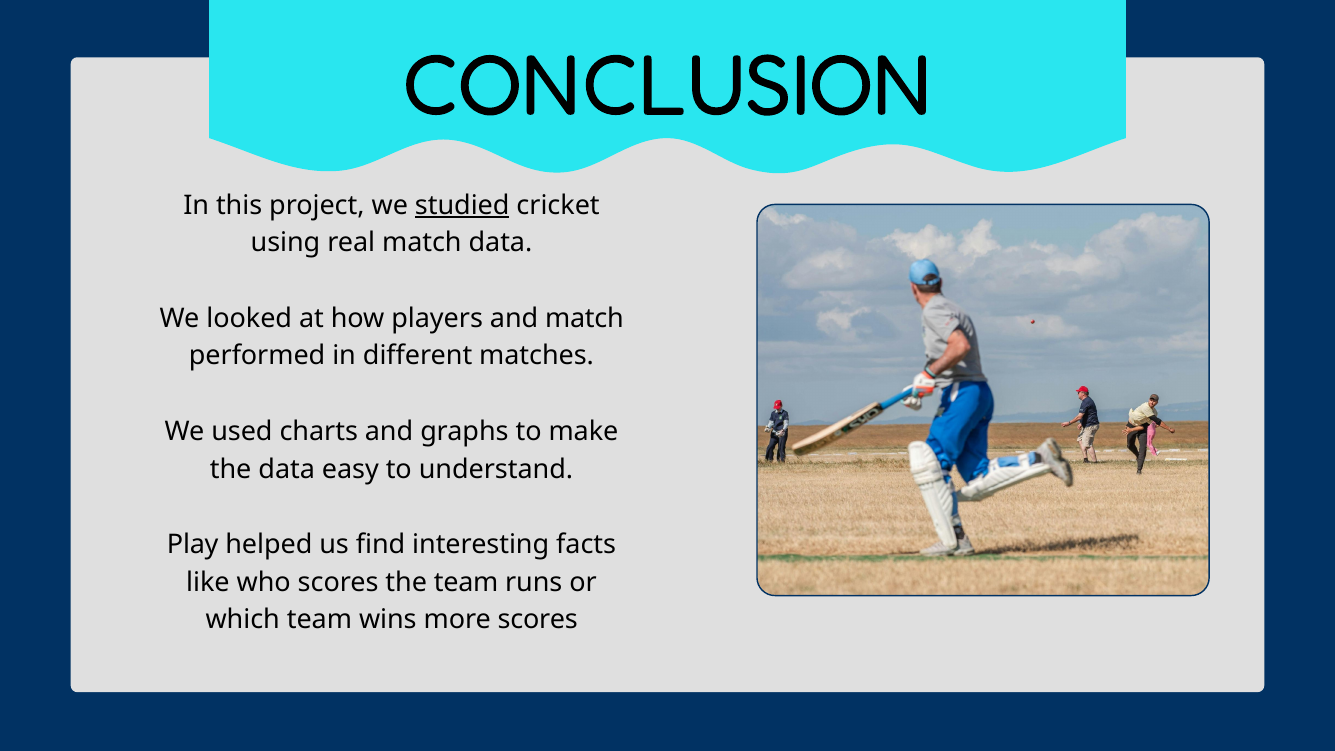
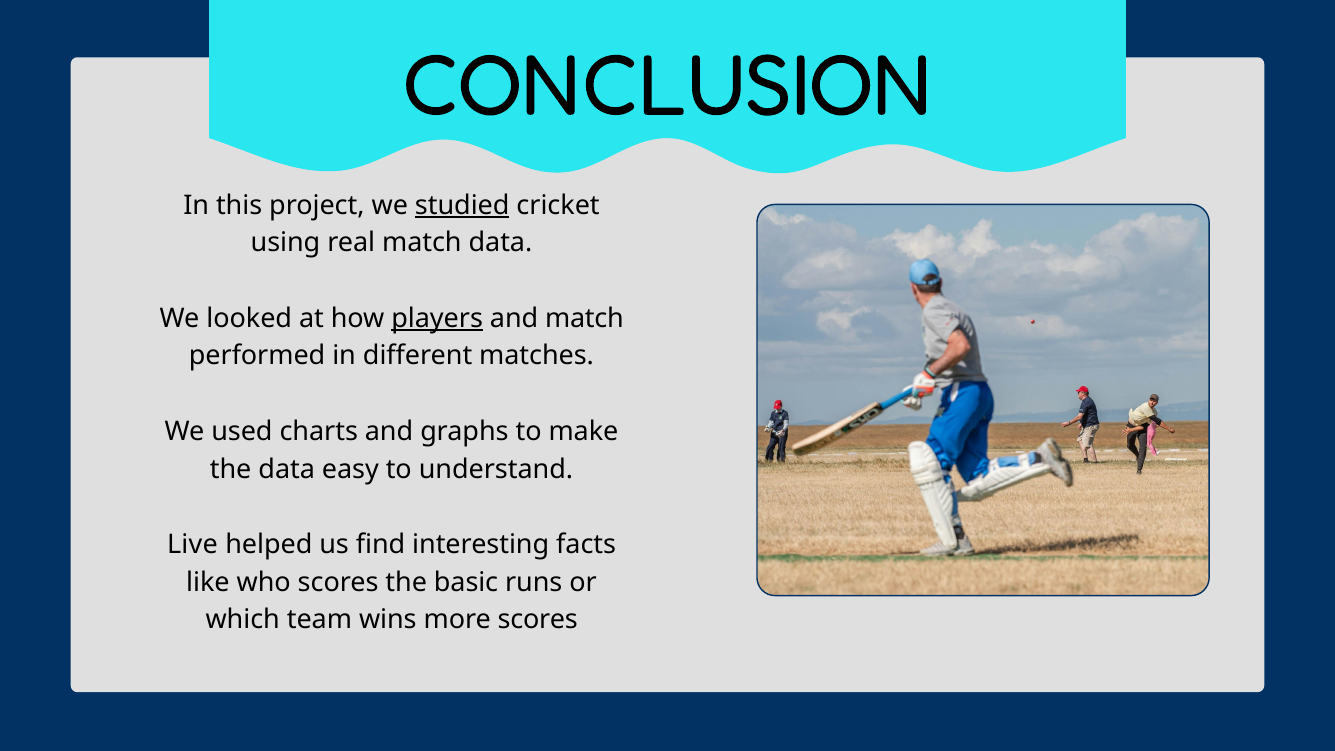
players underline: none -> present
Play: Play -> Live
the team: team -> basic
